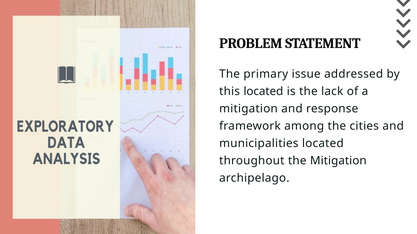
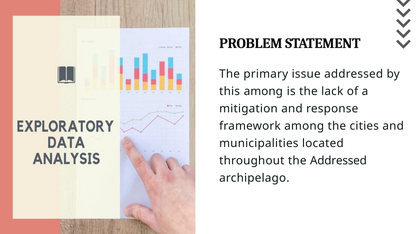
this located: located -> among
the Mitigation: Mitigation -> Addressed
